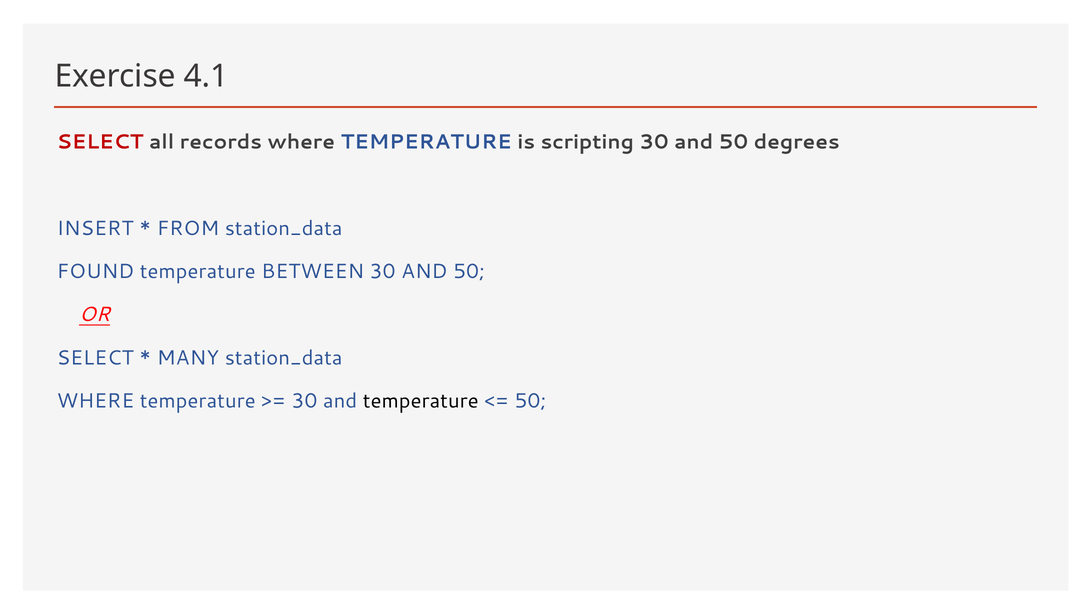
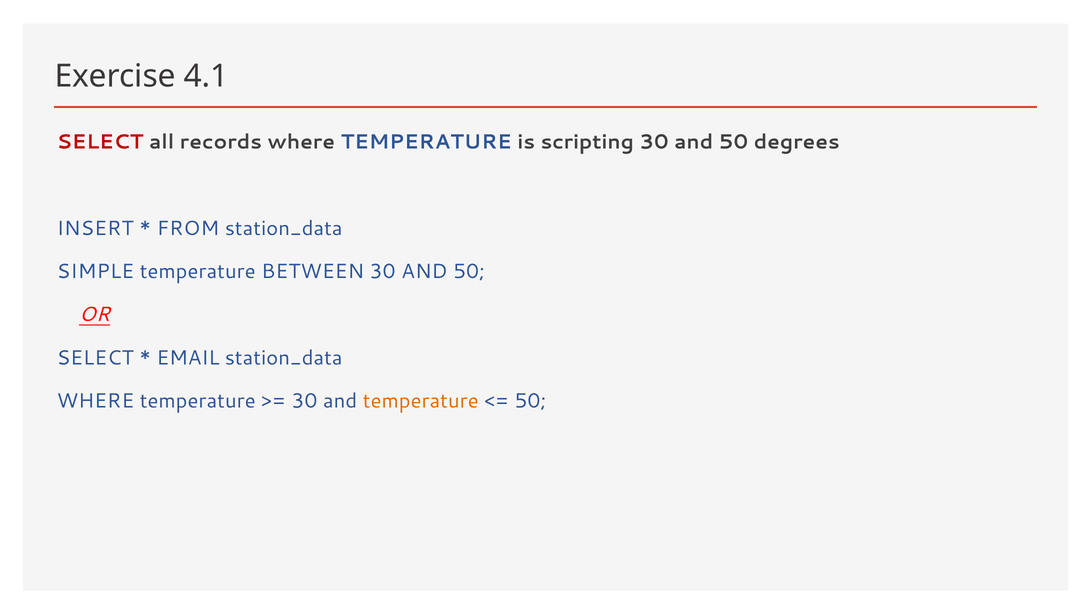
FOUND: FOUND -> SIMPLE
MANY: MANY -> EMAIL
temperature at (421, 401) colour: black -> orange
